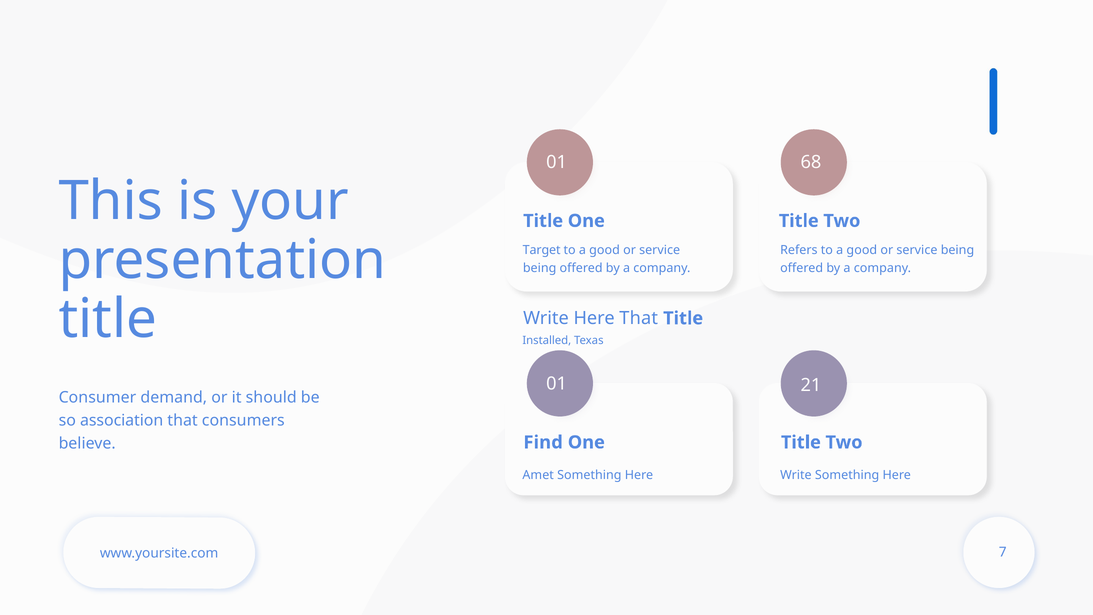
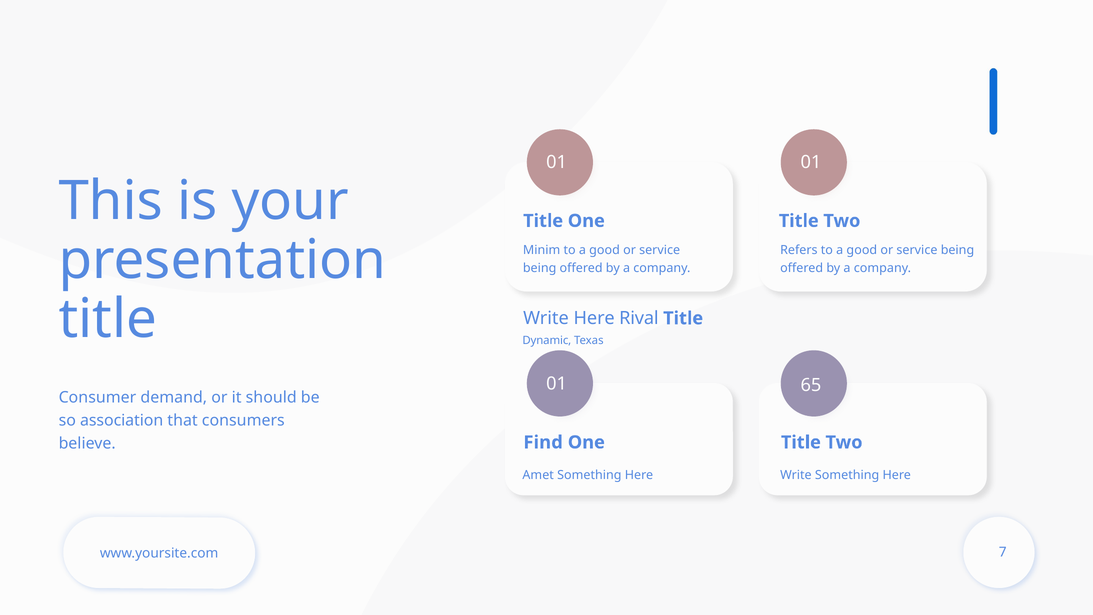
01 68: 68 -> 01
Target: Target -> Minim
Here That: That -> Rival
Installed: Installed -> Dynamic
21: 21 -> 65
